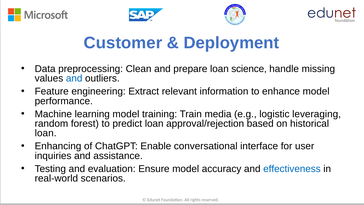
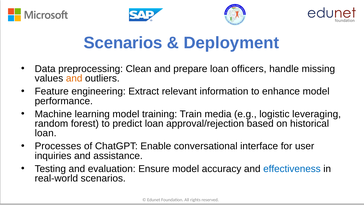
Customer at (123, 43): Customer -> Scenarios
science: science -> officers
and at (74, 78) colour: blue -> orange
Enhancing: Enhancing -> Processes
